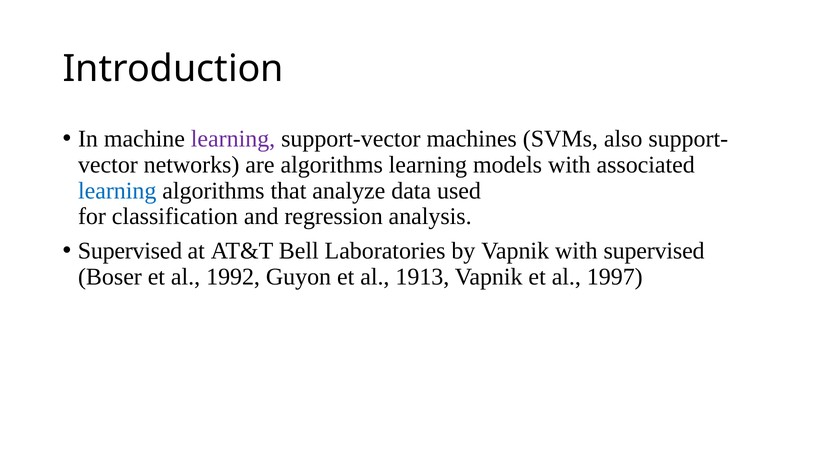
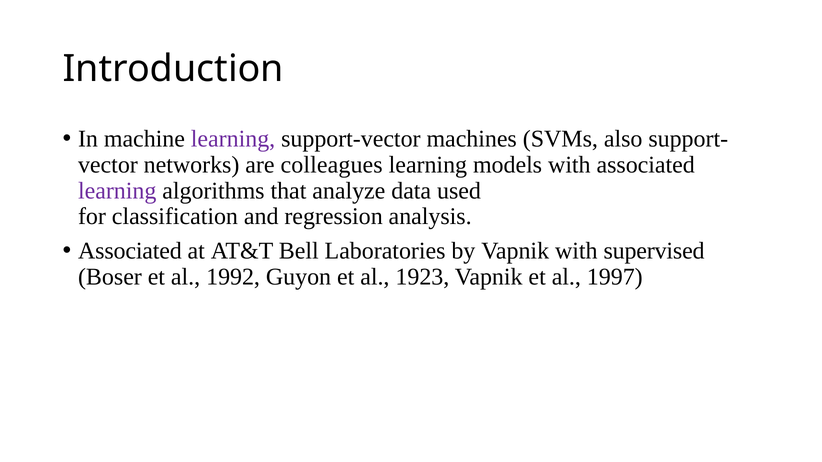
are algorithms: algorithms -> colleagues
learning at (117, 191) colour: blue -> purple
Supervised at (130, 251): Supervised -> Associated
1913: 1913 -> 1923
